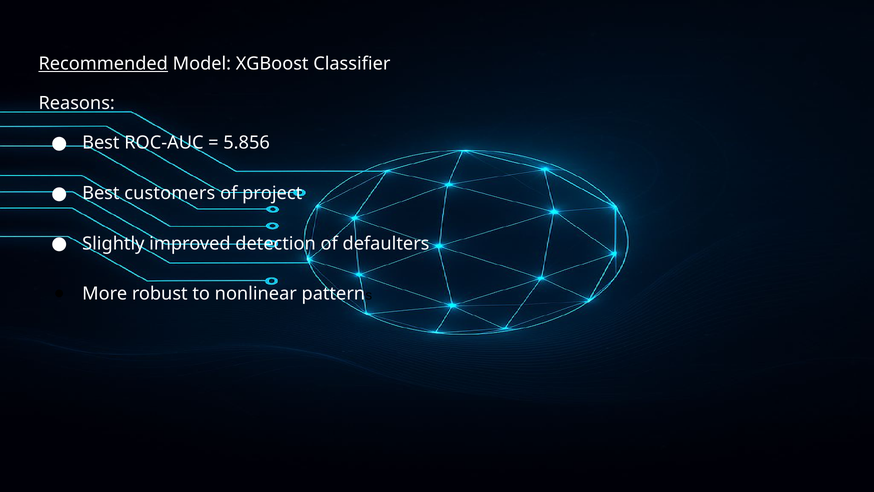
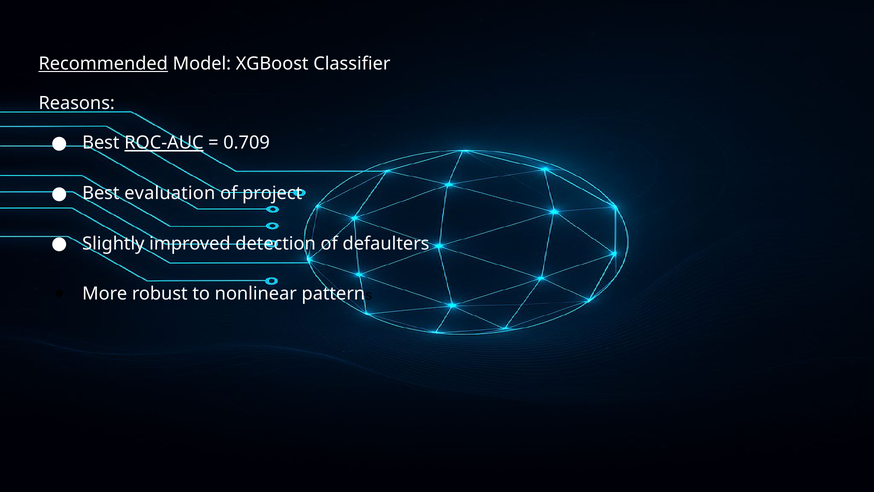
ROC-AUC underline: none -> present
5.856: 5.856 -> 0.709
customers: customers -> evaluation
